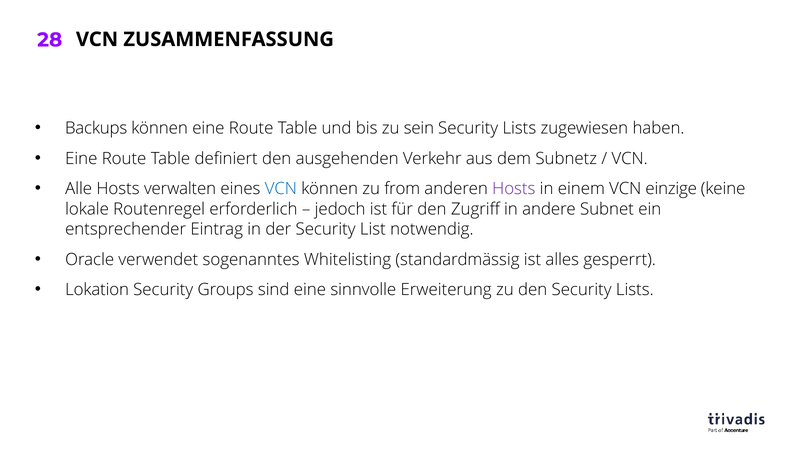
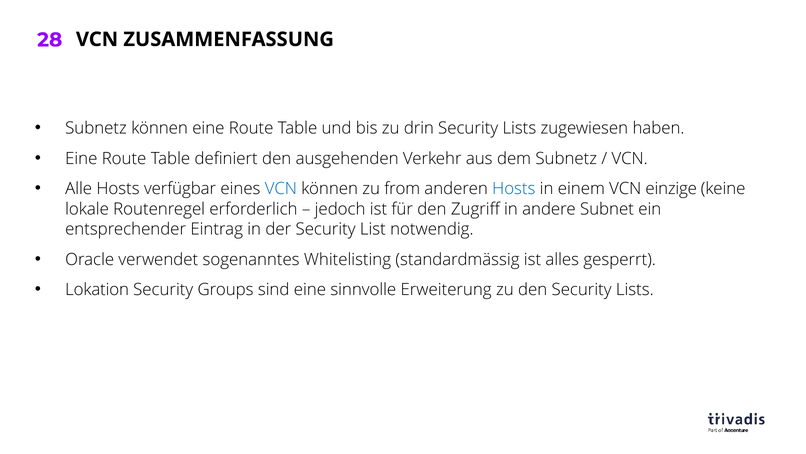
Backups at (96, 128): Backups -> Subnetz
sein: sein -> drin
verwalten: verwalten -> verfügbar
Hosts at (514, 189) colour: purple -> blue
